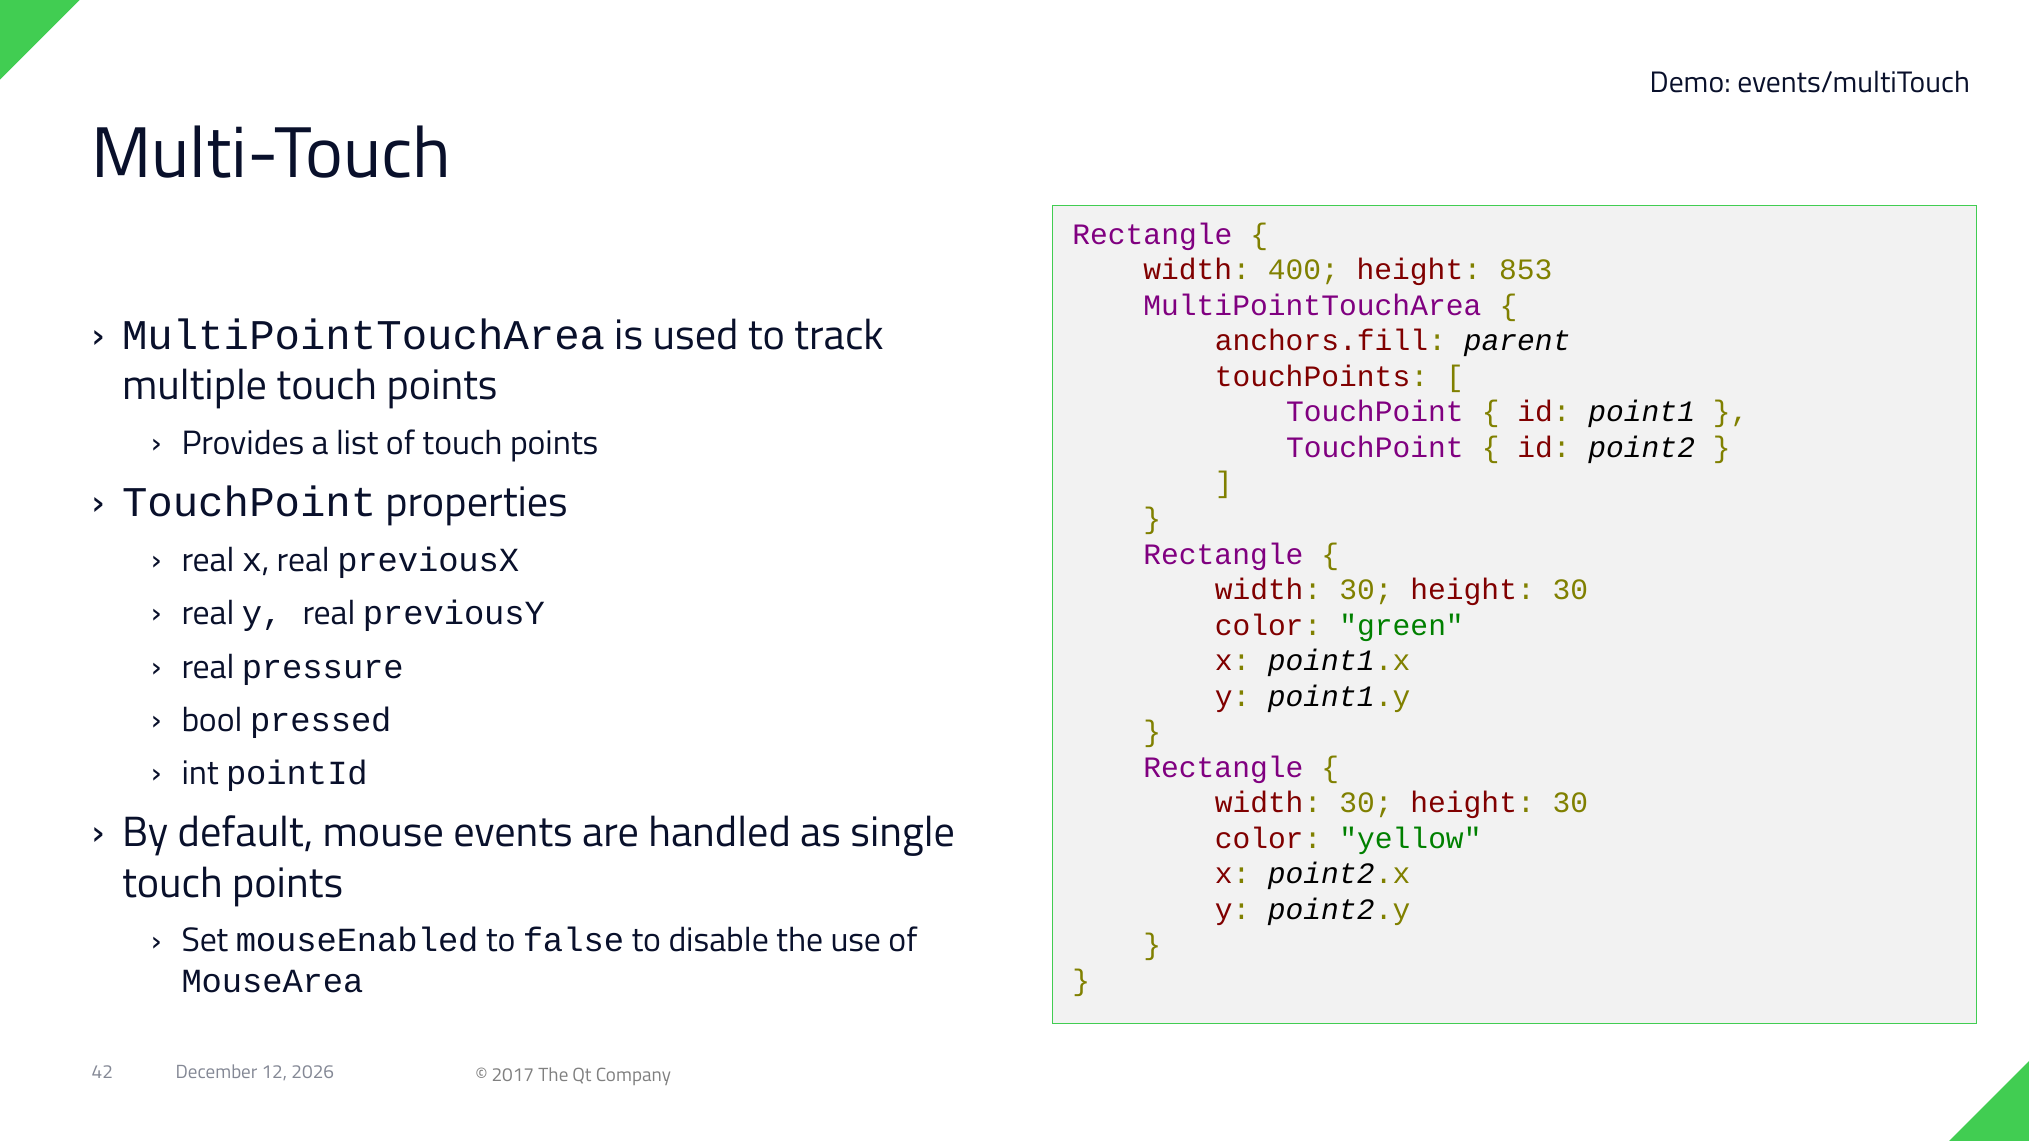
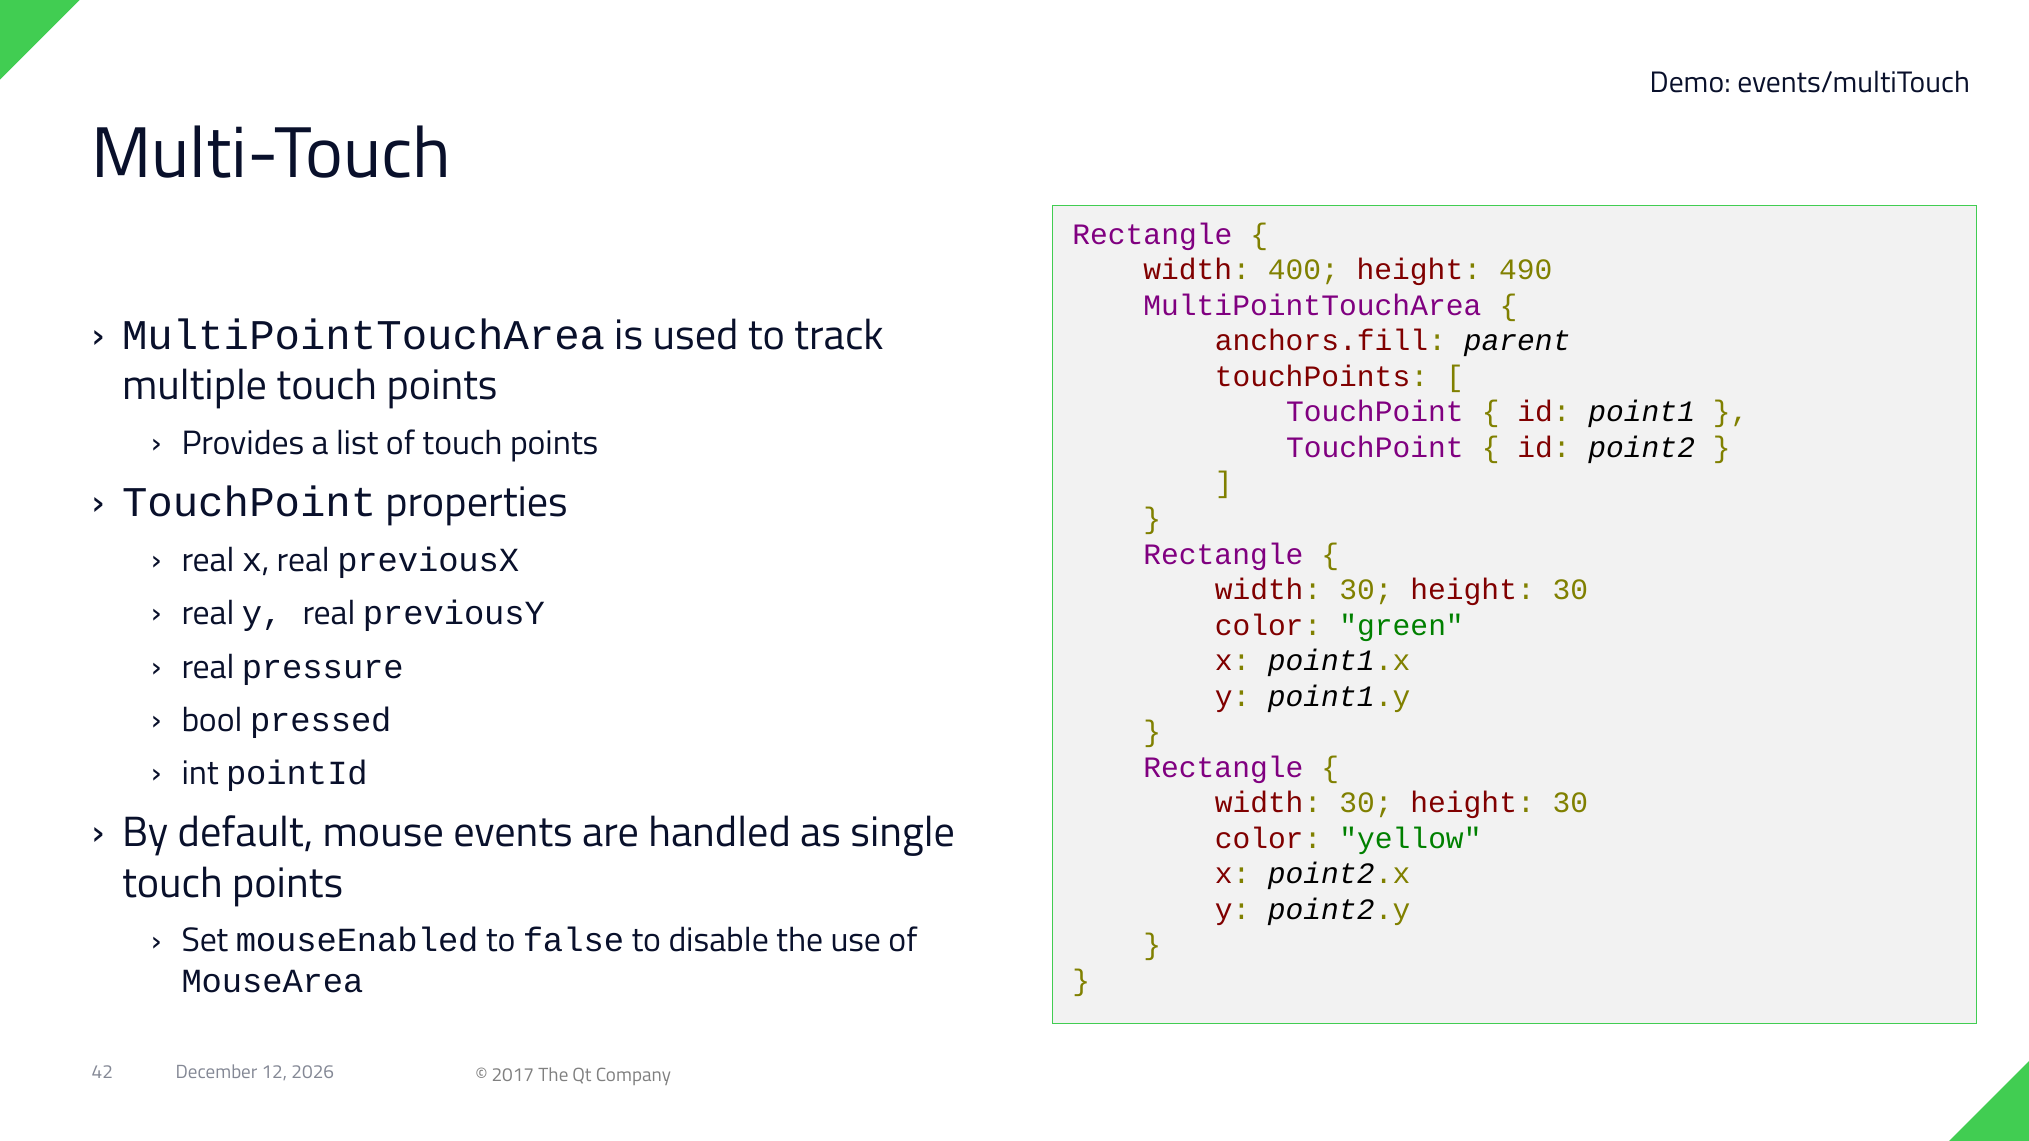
853: 853 -> 490
